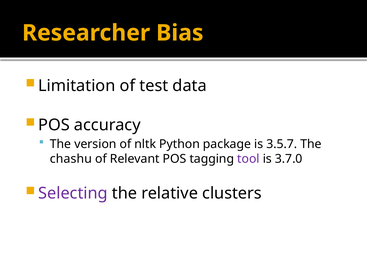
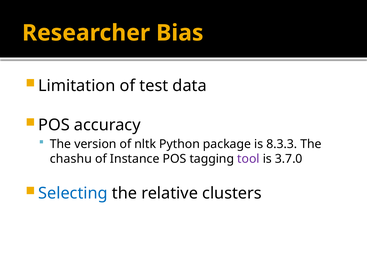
3.5.7: 3.5.7 -> 8.3.3
Relevant: Relevant -> Instance
Selecting colour: purple -> blue
